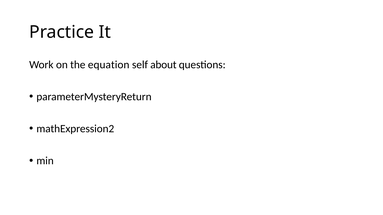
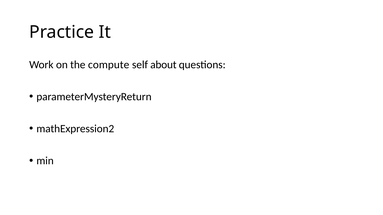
equation: equation -> compute
